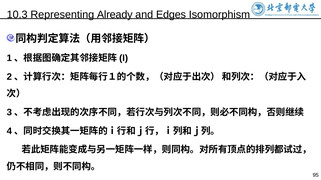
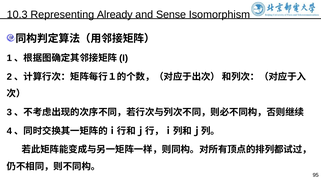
Edges: Edges -> Sense
